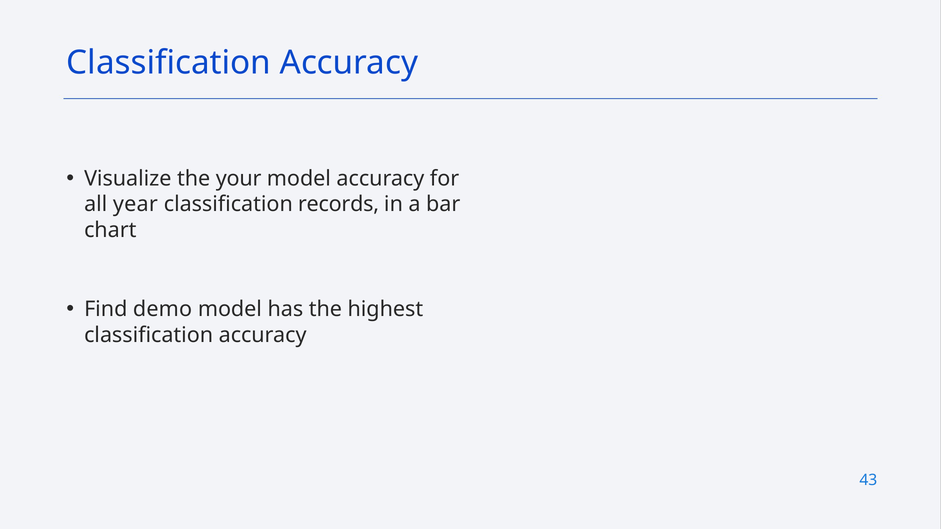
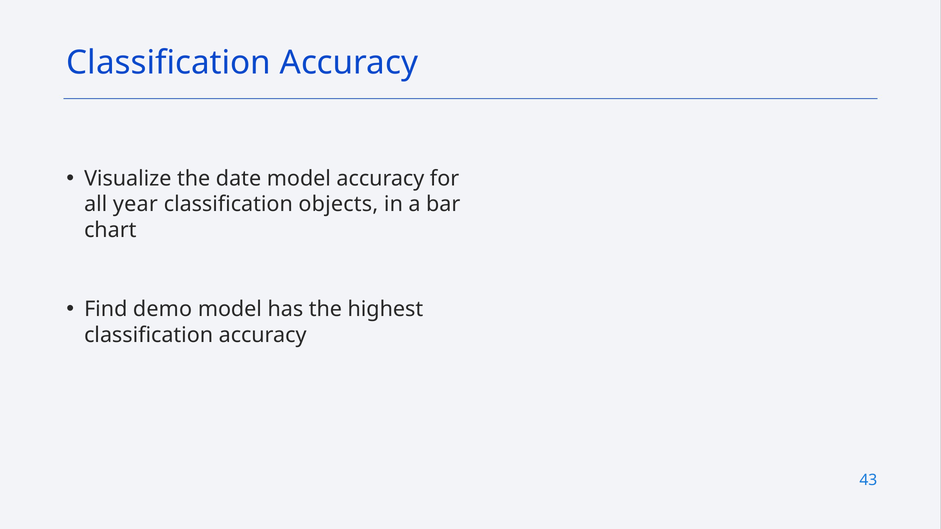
your: your -> date
records: records -> objects
